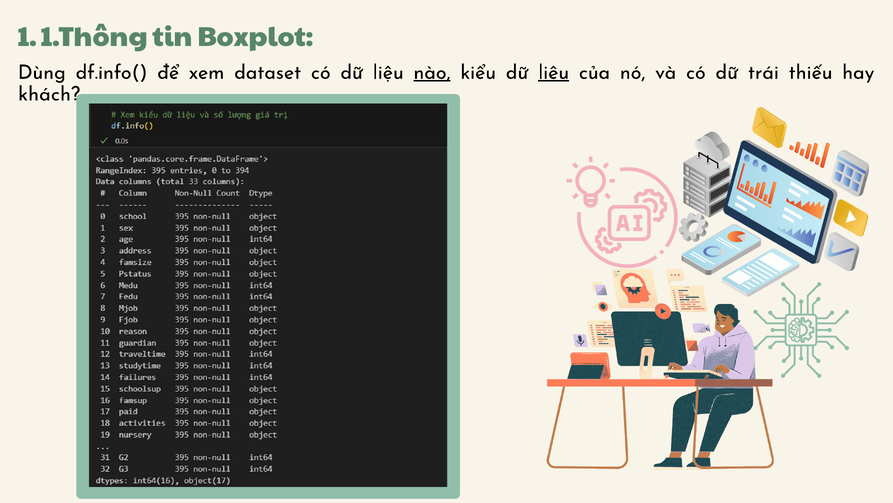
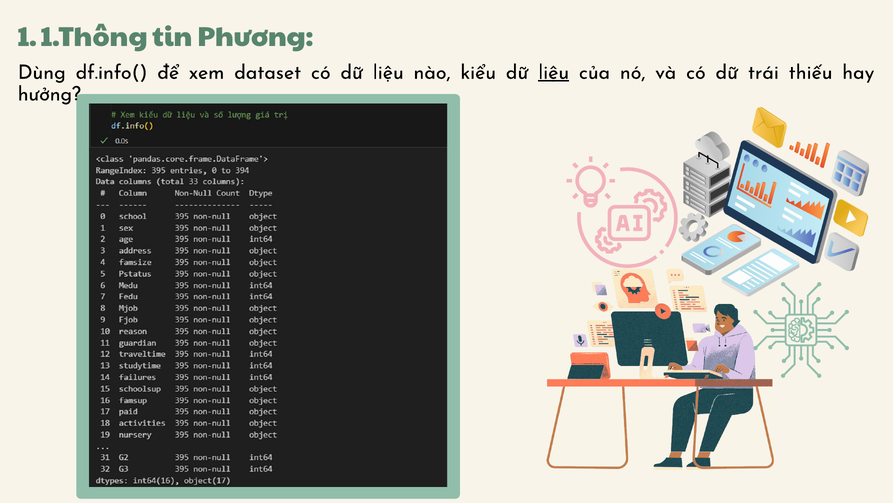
Boxplot: Boxplot -> Phương
nào underline: present -> none
khách: khách -> hưởng
